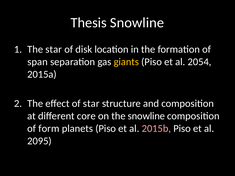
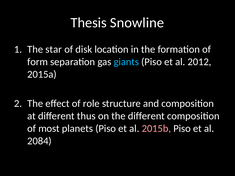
span: span -> form
giants colour: yellow -> light blue
2054: 2054 -> 2012
of star: star -> role
core: core -> thus
the snowline: snowline -> different
form: form -> most
2095: 2095 -> 2084
